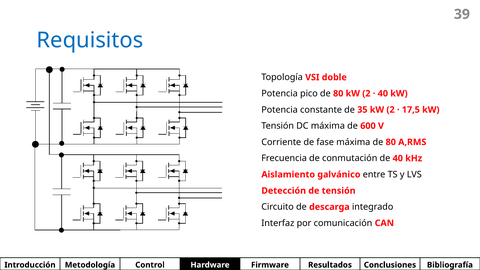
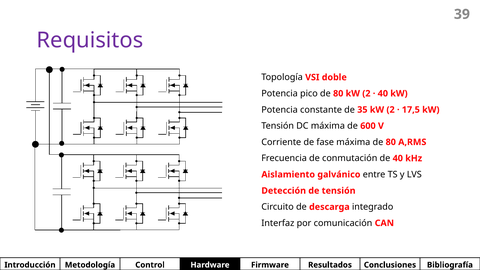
Requisitos colour: blue -> purple
